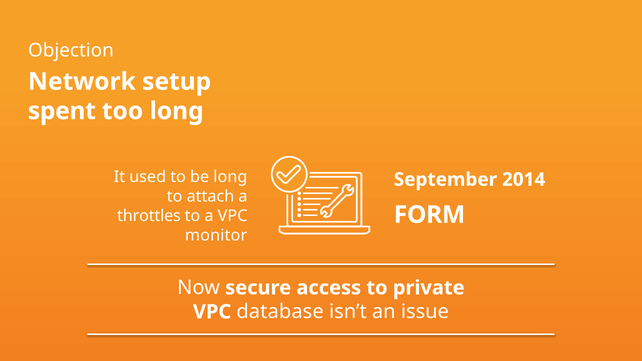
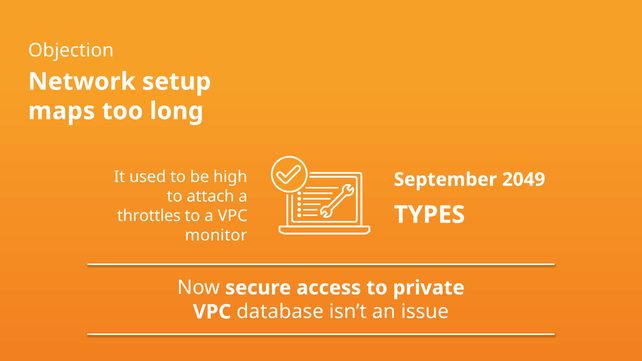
spent: spent -> maps
be long: long -> high
2014: 2014 -> 2049
FORM: FORM -> TYPES
